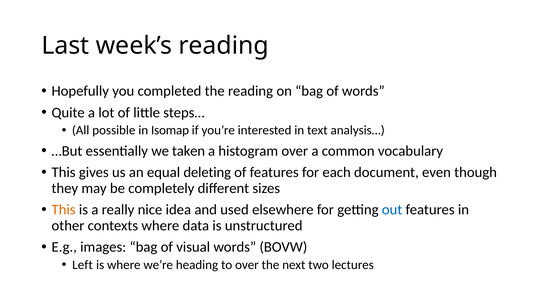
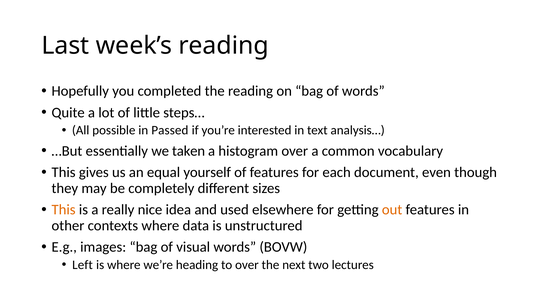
Isomap: Isomap -> Passed
deleting: deleting -> yourself
out colour: blue -> orange
